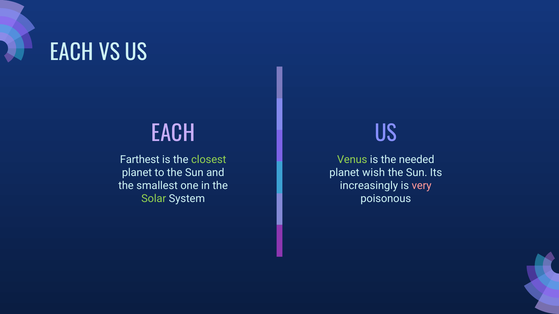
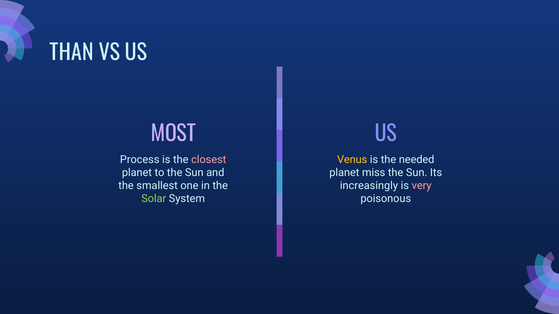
EACH at (72, 53): EACH -> THAN
EACH at (173, 134): EACH -> MOST
Farthest: Farthest -> Process
closest colour: light green -> pink
Venus colour: light green -> yellow
wish: wish -> miss
